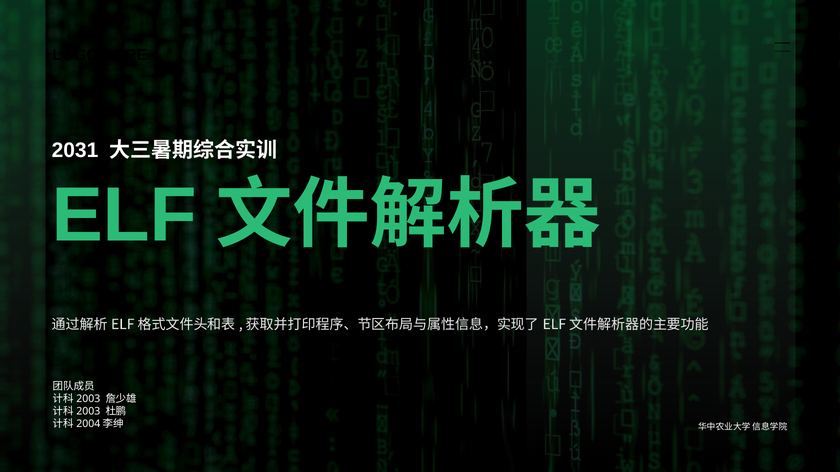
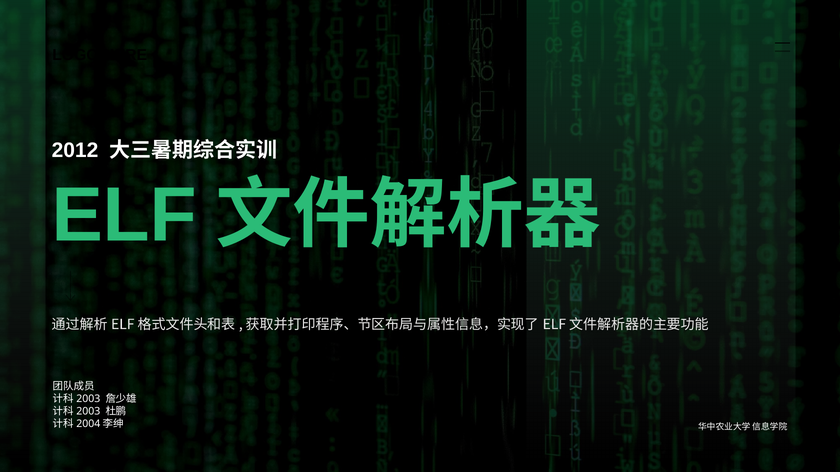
2031: 2031 -> 2012
